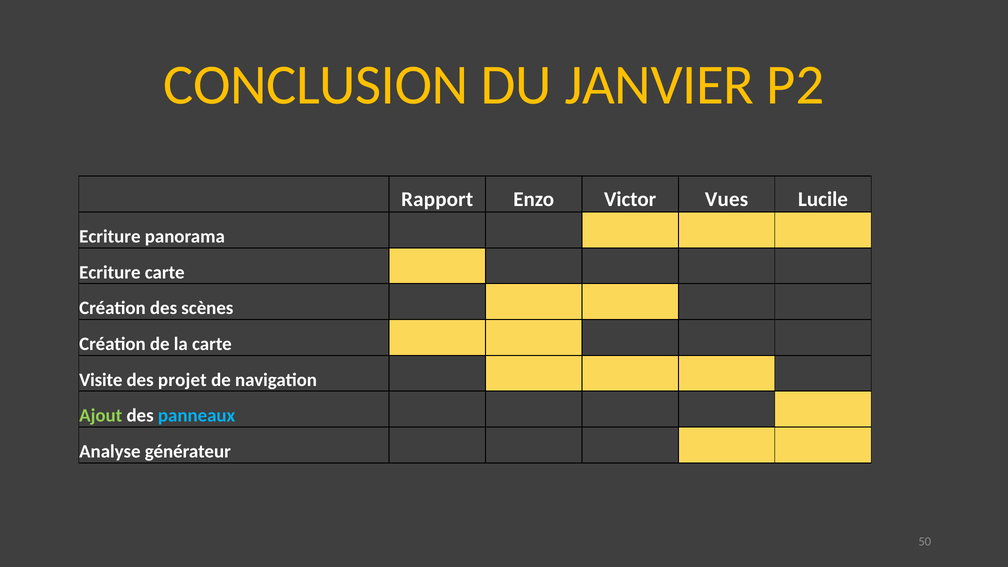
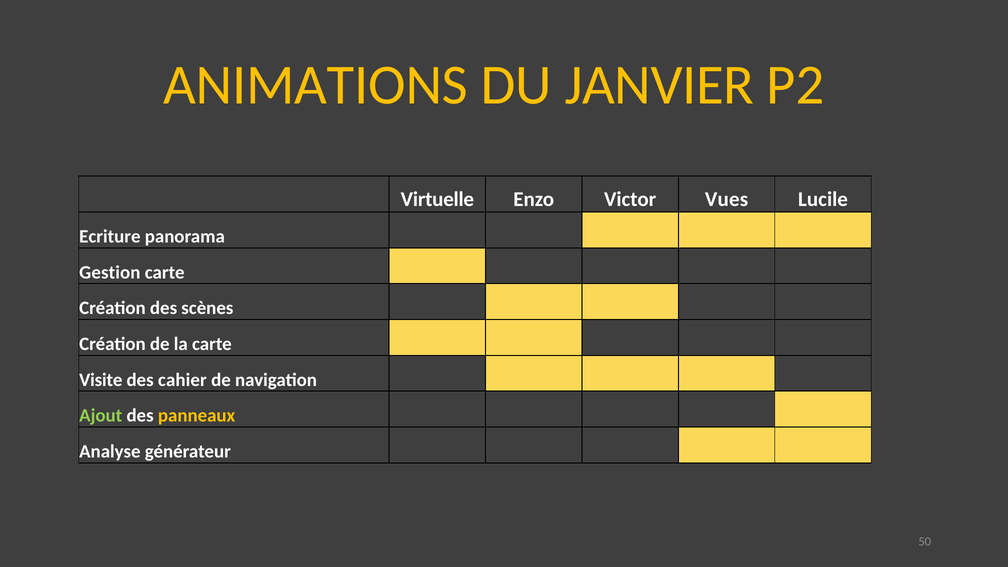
CONCLUSION: CONCLUSION -> ANIMATIONS
Rapport: Rapport -> Virtuelle
Ecriture at (110, 272): Ecriture -> Gestion
projet: projet -> cahier
panneaux colour: light blue -> yellow
